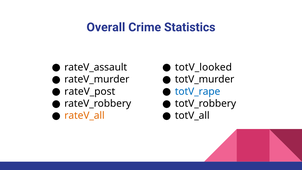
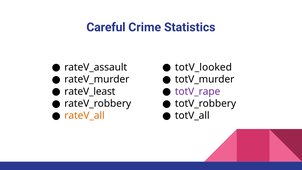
Overall: Overall -> Careful
rateV_post: rateV_post -> rateV_least
totV_rape colour: blue -> purple
